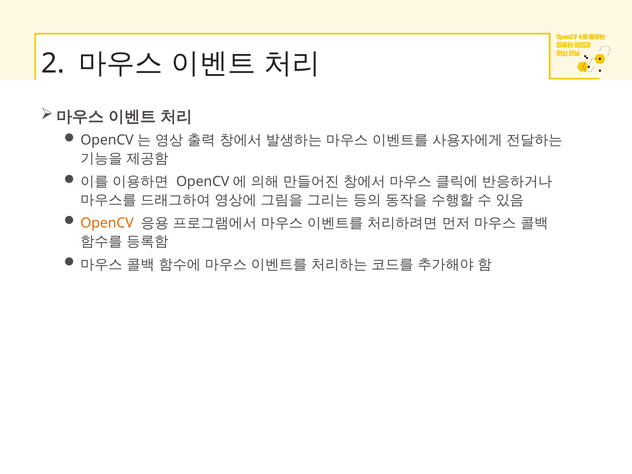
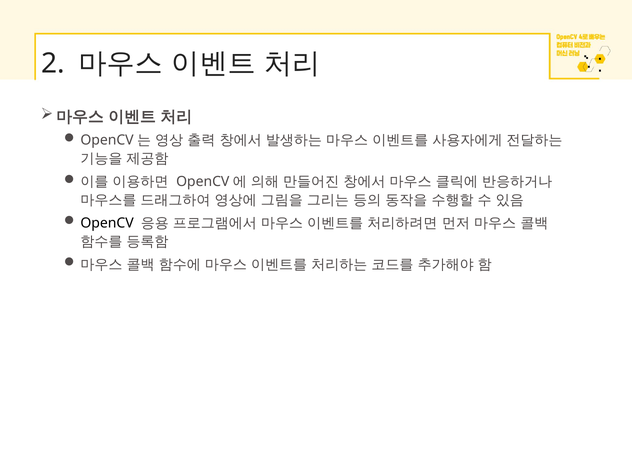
OpenCV colour: orange -> black
